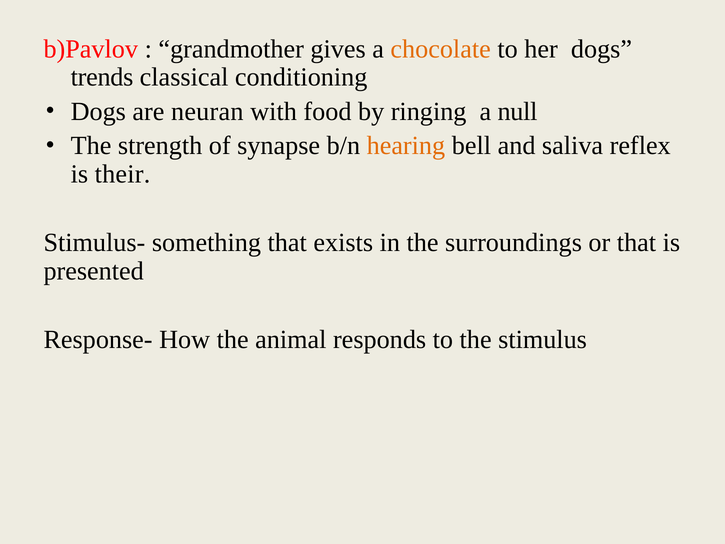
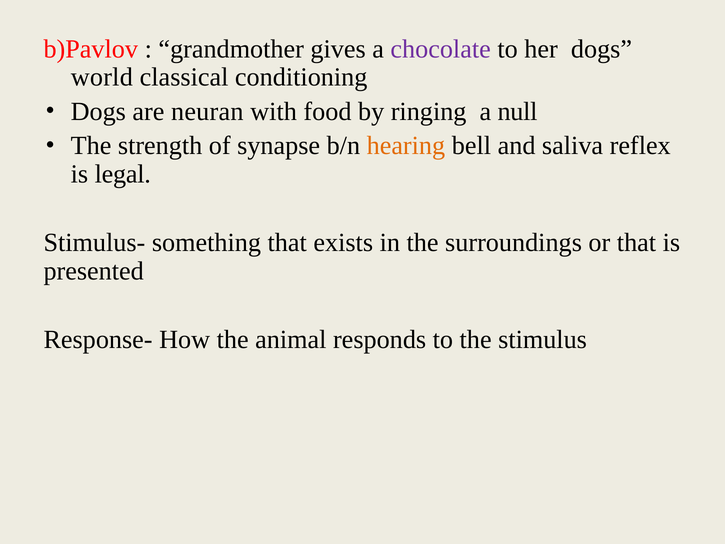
chocolate colour: orange -> purple
trends: trends -> world
their: their -> legal
